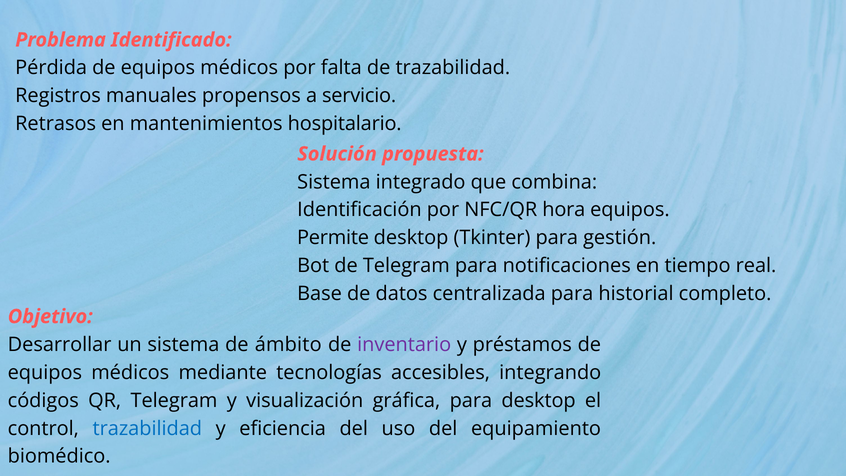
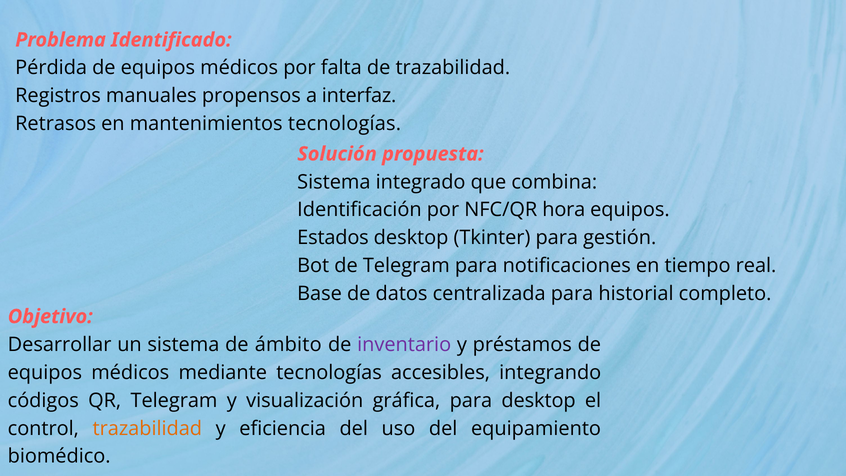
servicio: servicio -> interfaz
mantenimientos hospitalario: hospitalario -> tecnologías
Permite: Permite -> Estados
trazabilidad at (147, 428) colour: blue -> orange
